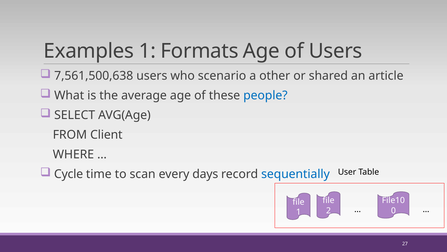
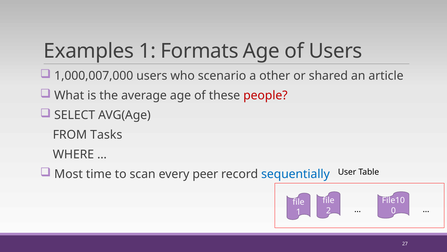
7,561,500,638: 7,561,500,638 -> 1,000,007,000
people colour: blue -> red
Client: Client -> Tasks
Cycle: Cycle -> Most
days: days -> peer
